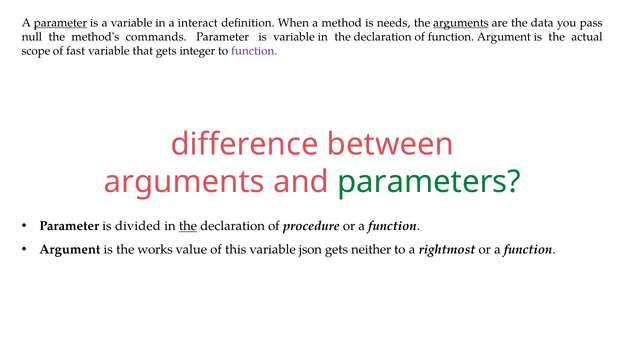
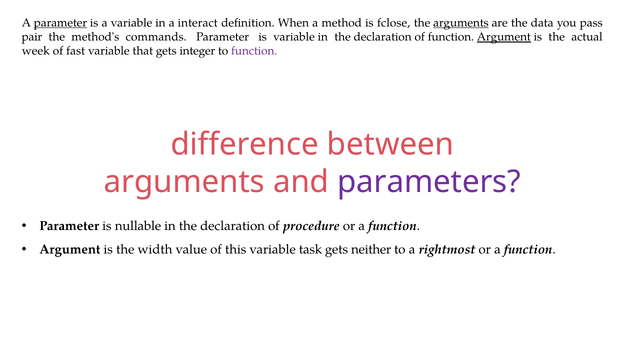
needs: needs -> fclose
null: null -> pair
Argument at (504, 37) underline: none -> present
scope: scope -> week
parameters colour: green -> purple
divided: divided -> nullable
the at (188, 226) underline: present -> none
works: works -> width
json: json -> task
